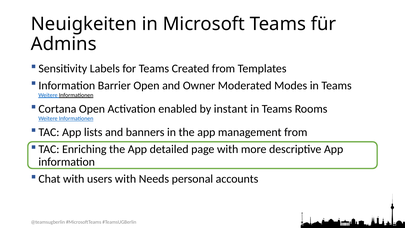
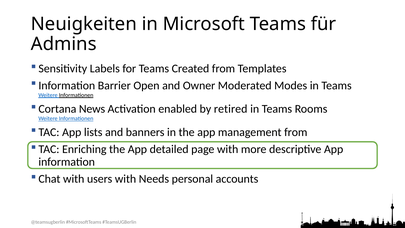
Cortana Open: Open -> News
instant: instant -> retired
